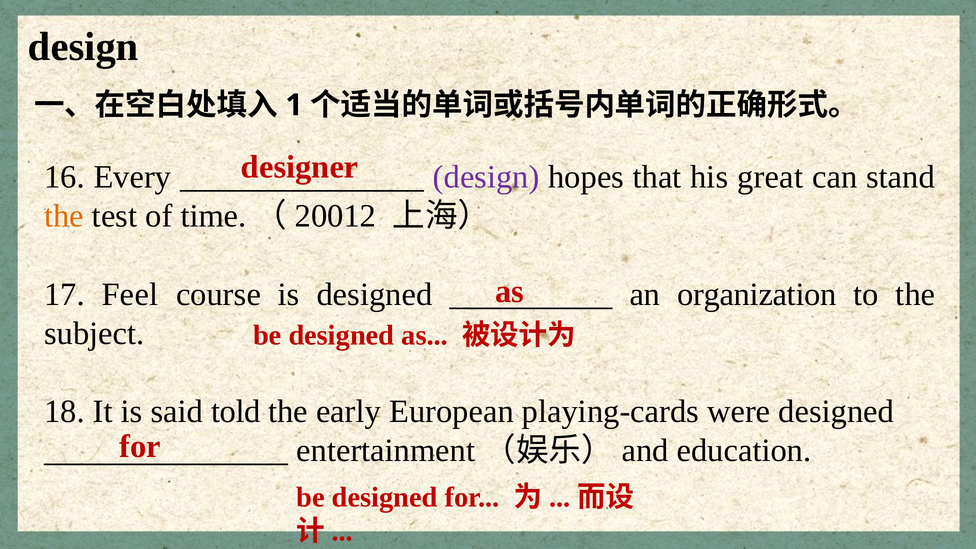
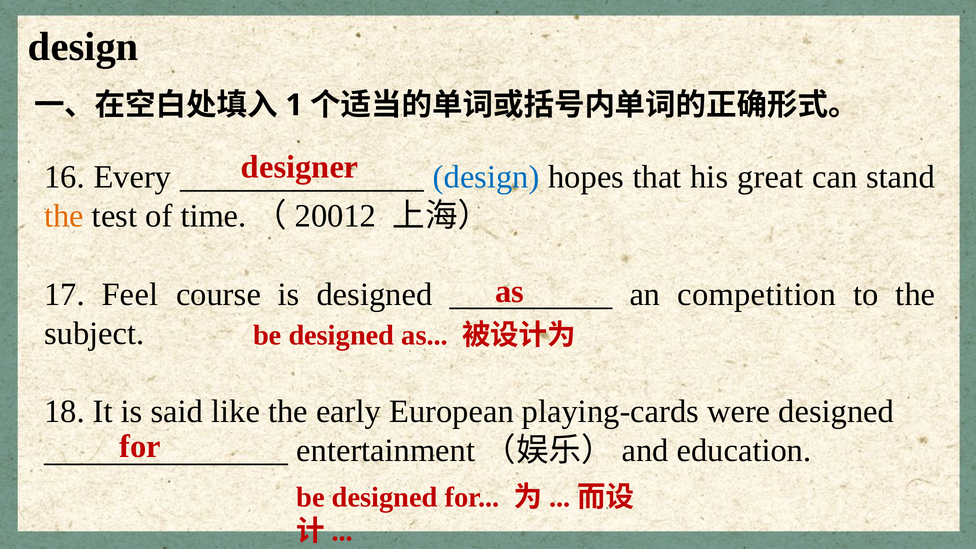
design at (486, 177) colour: purple -> blue
organization: organization -> competition
told: told -> like
